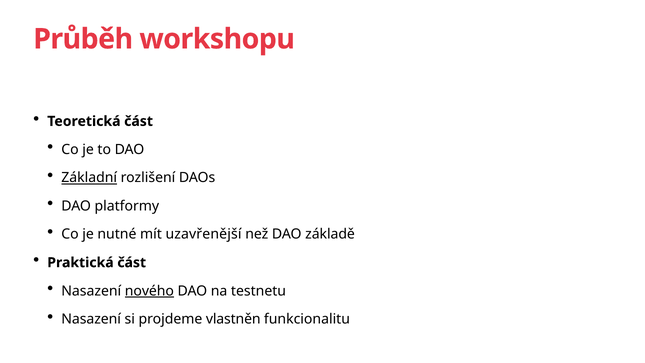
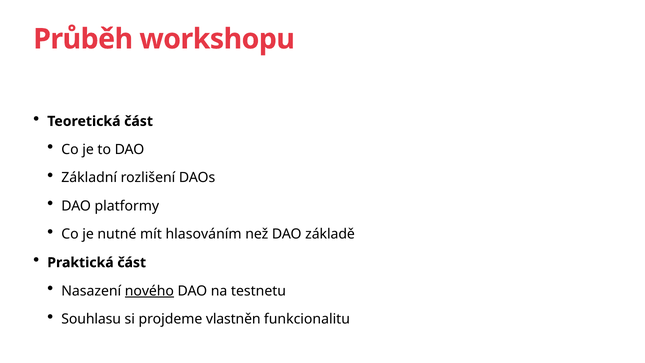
Základní underline: present -> none
uzavřenější: uzavřenější -> hlasováním
Nasazení at (91, 319): Nasazení -> Souhlasu
